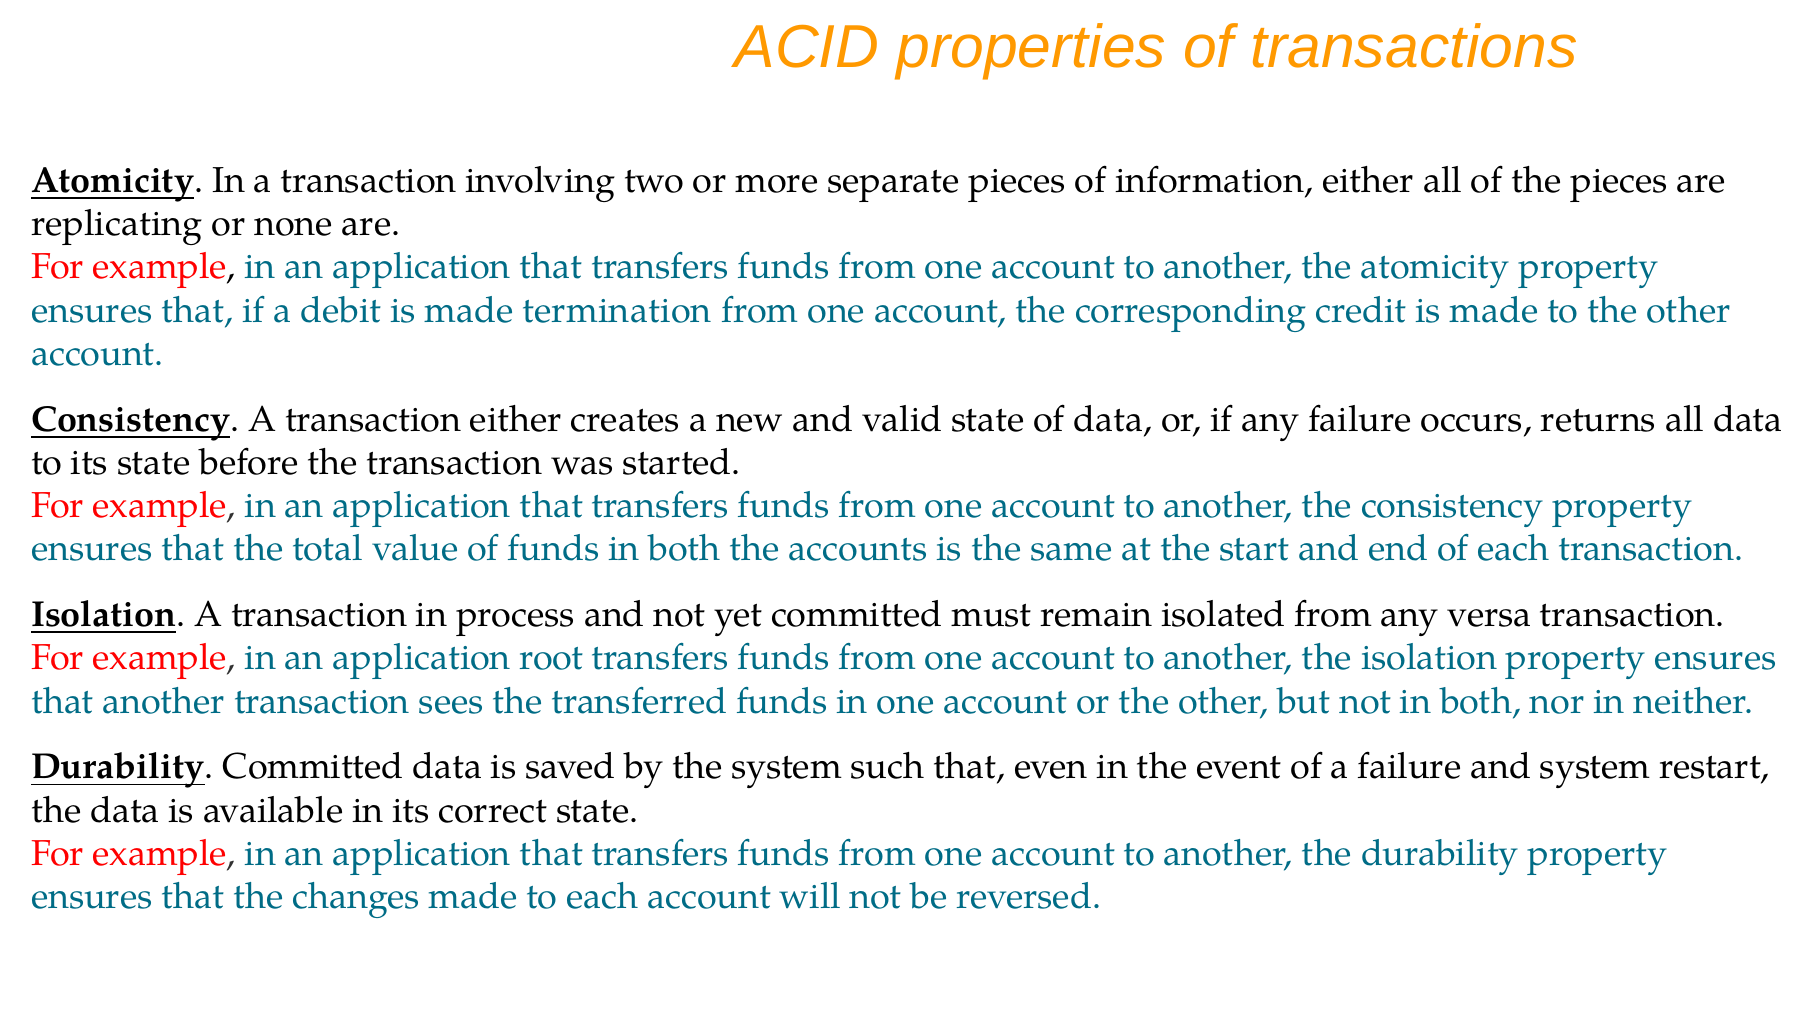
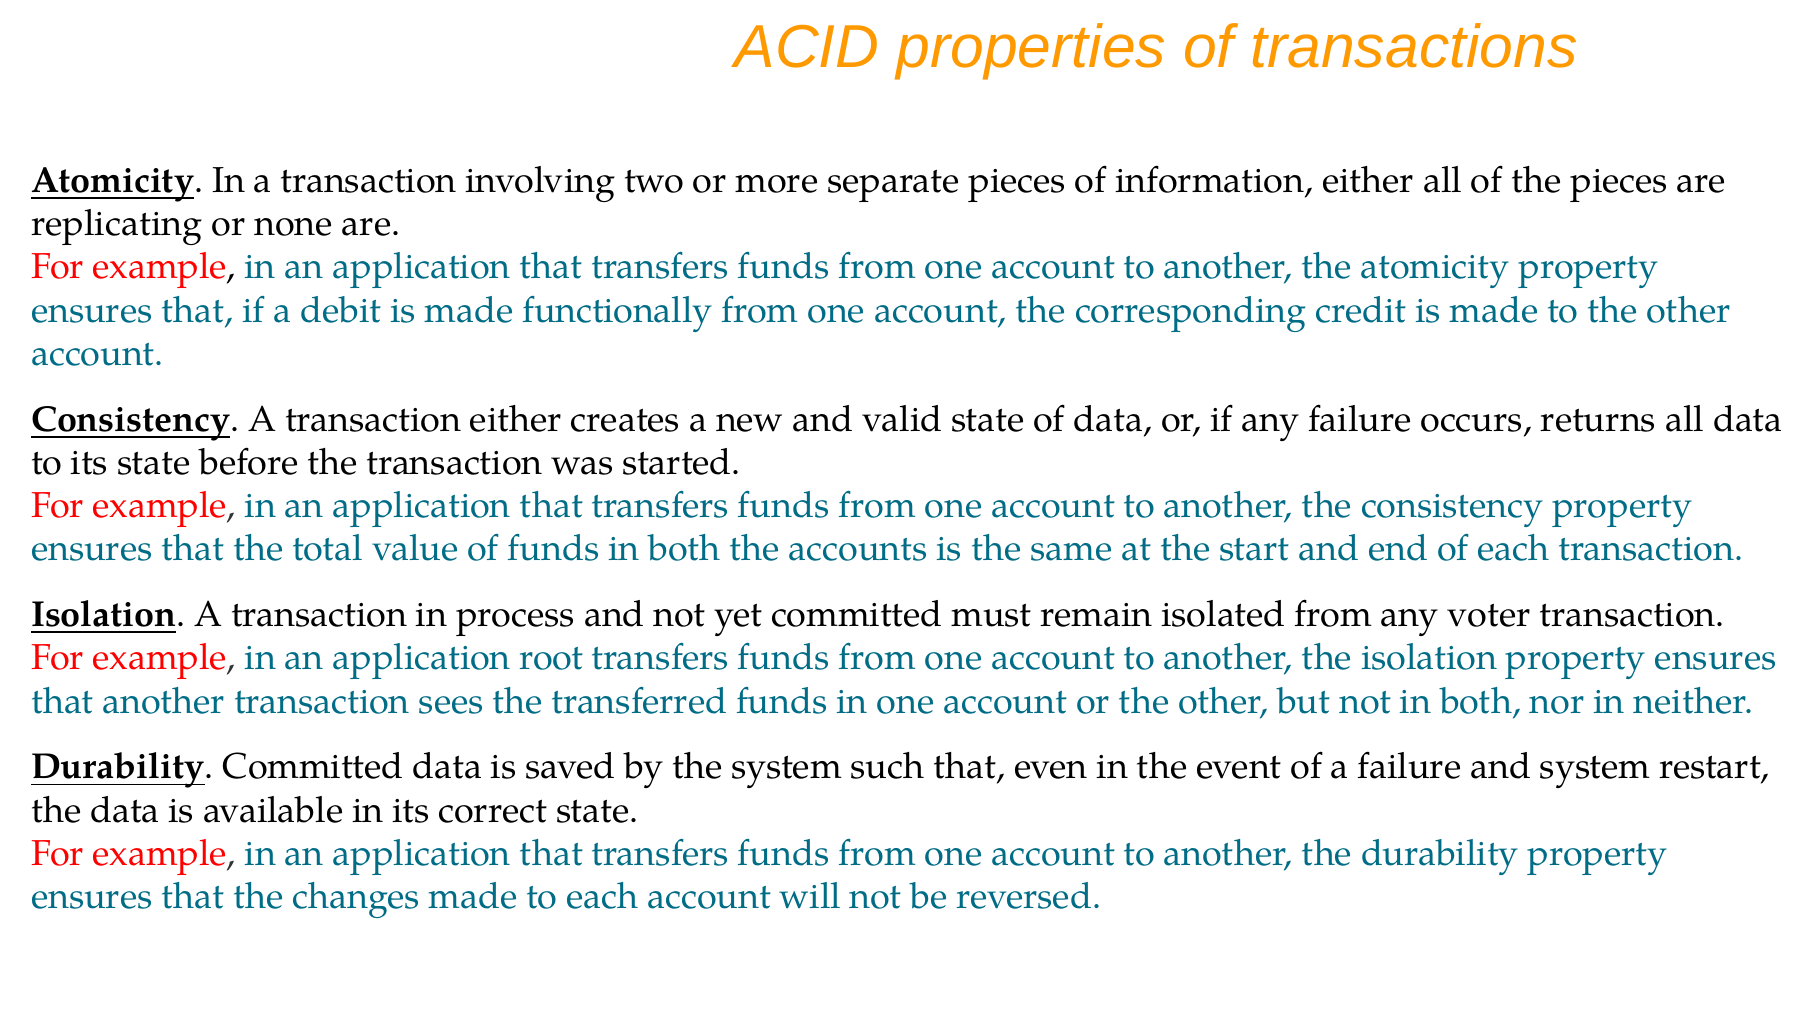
termination: termination -> functionally
versa: versa -> voter
